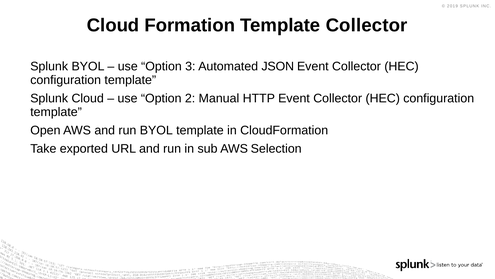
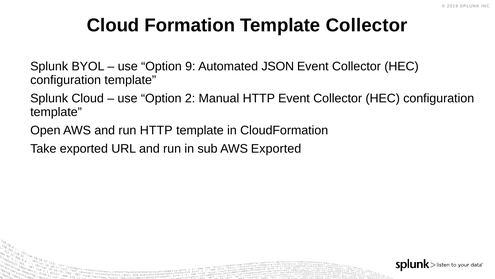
3: 3 -> 9
run BYOL: BYOL -> HTTP
AWS Selection: Selection -> Exported
